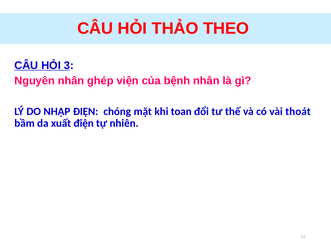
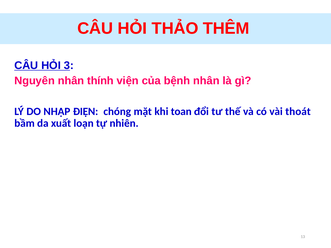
THEO: THEO -> THÊM
ghép: ghép -> thính
xuất điện: điện -> loạn
